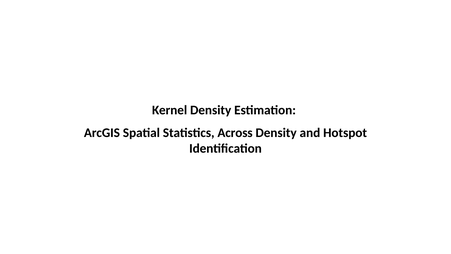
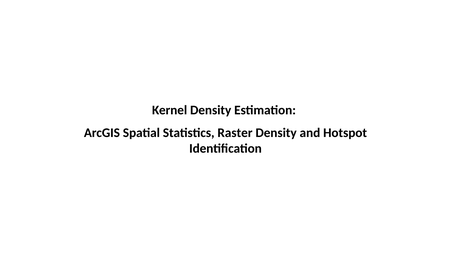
Across: Across -> Raster
